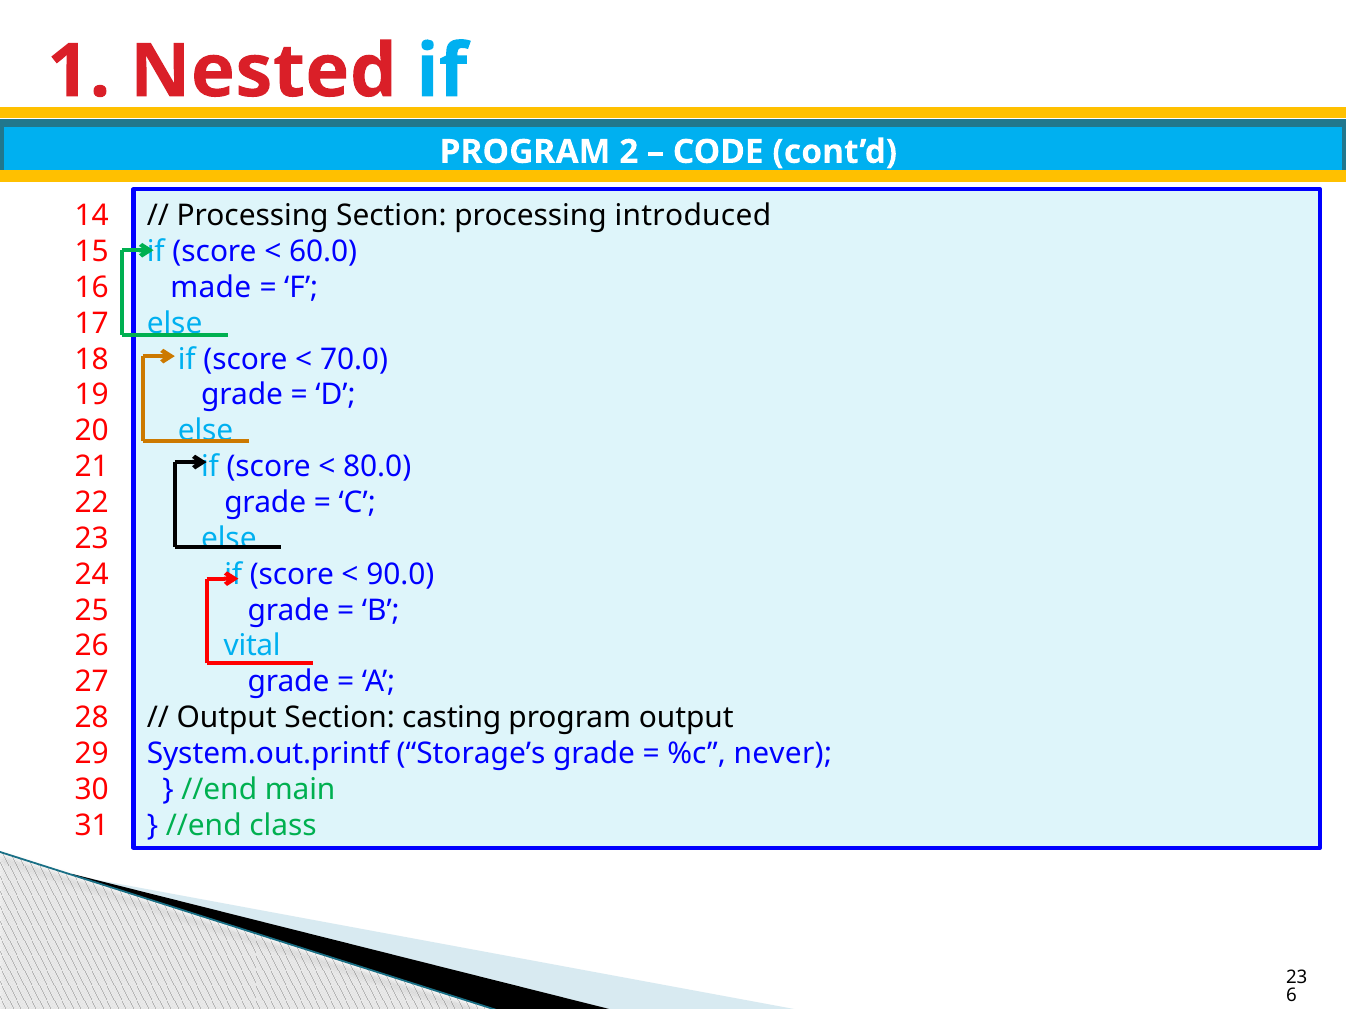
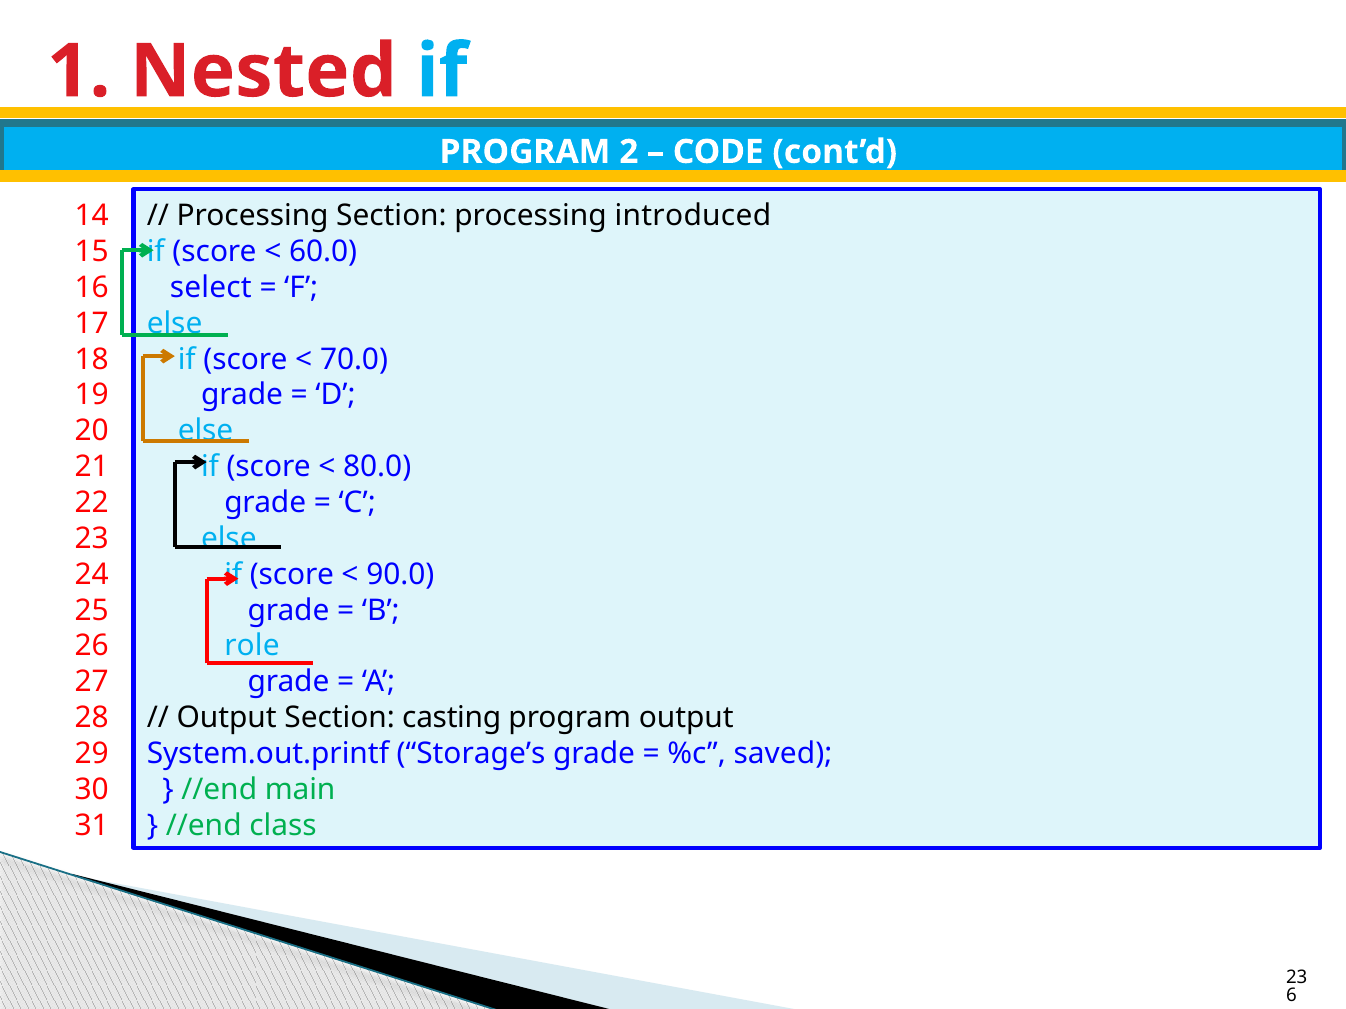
made: made -> select
vital: vital -> role
never: never -> saved
